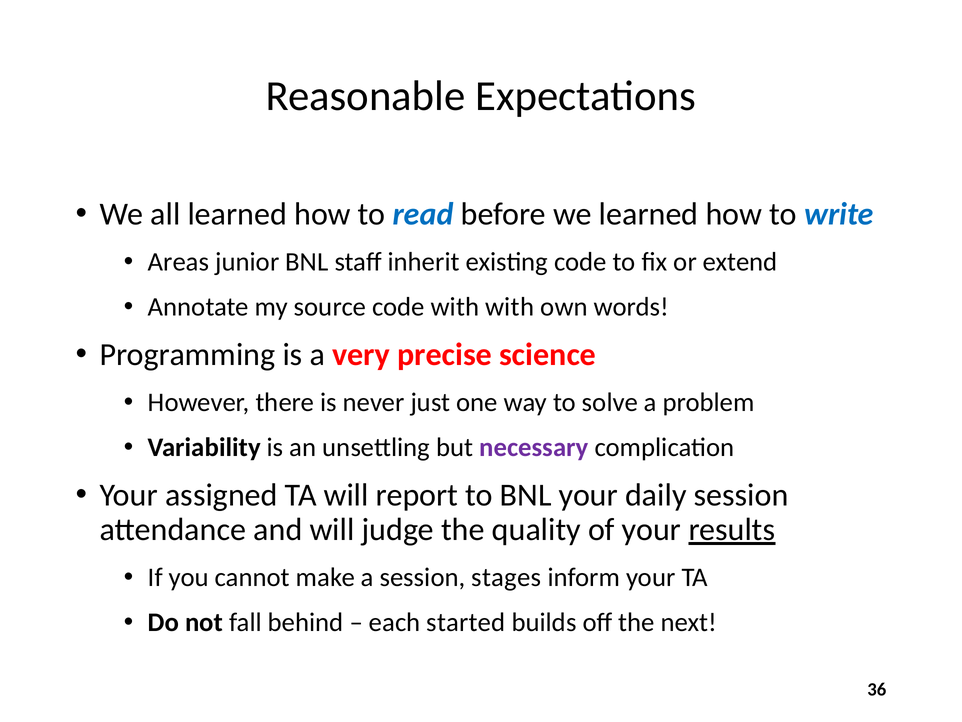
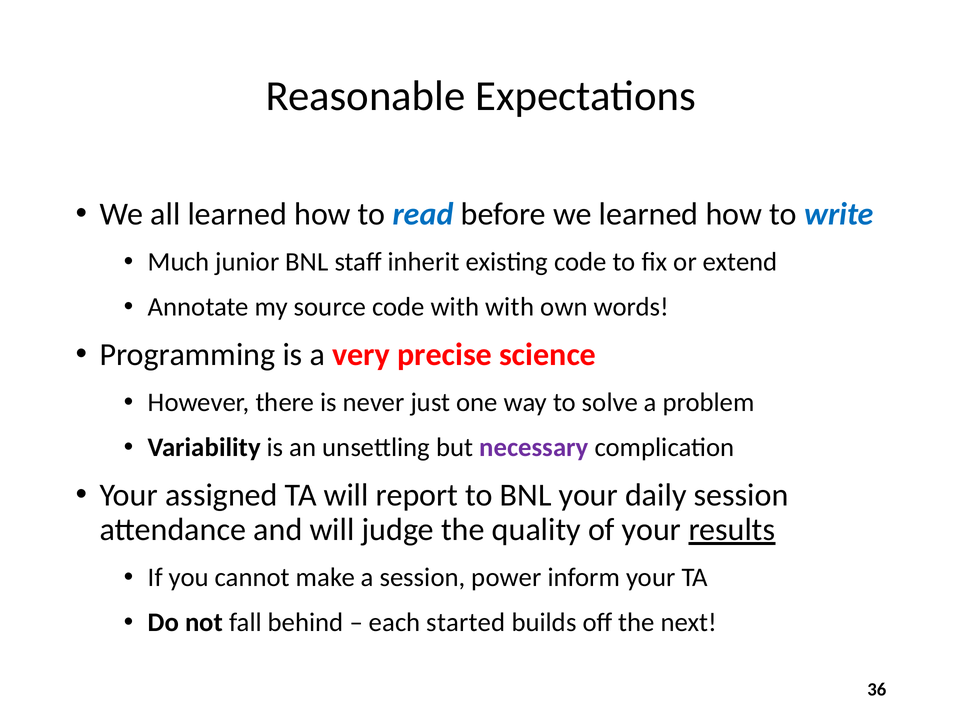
Areas: Areas -> Much
stages: stages -> power
